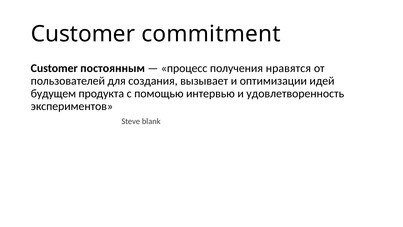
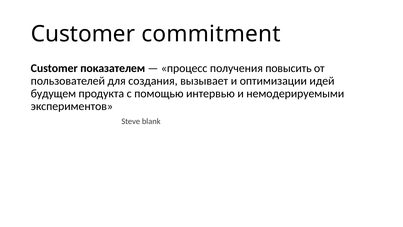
постоянным: постоянным -> показателем
нравятся: нравятся -> повысить
удовлетворенность: удовлетворенность -> немодерируемыми
